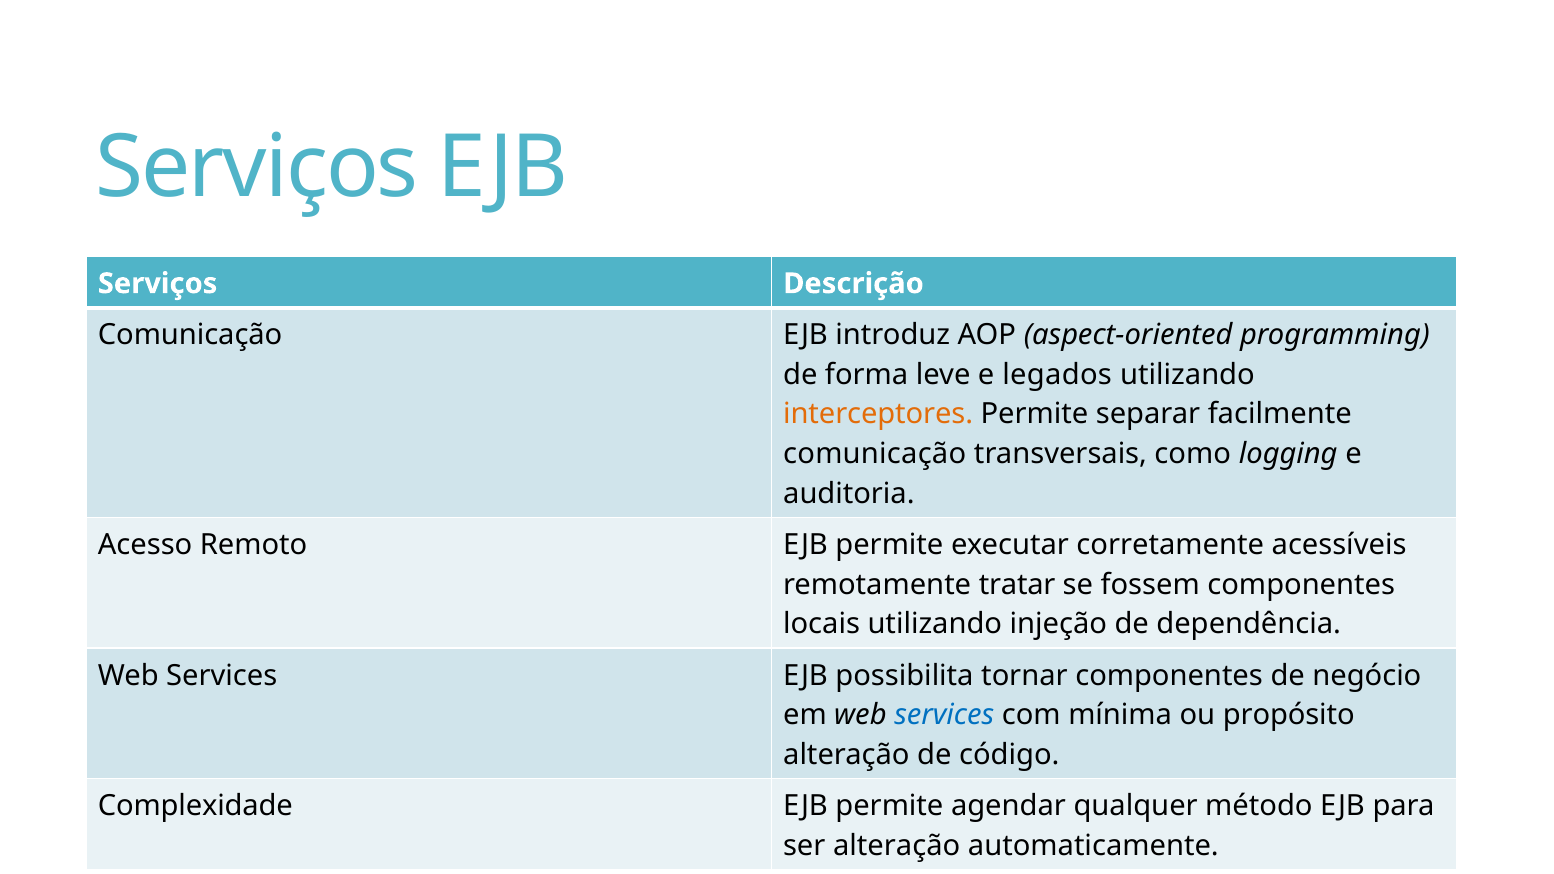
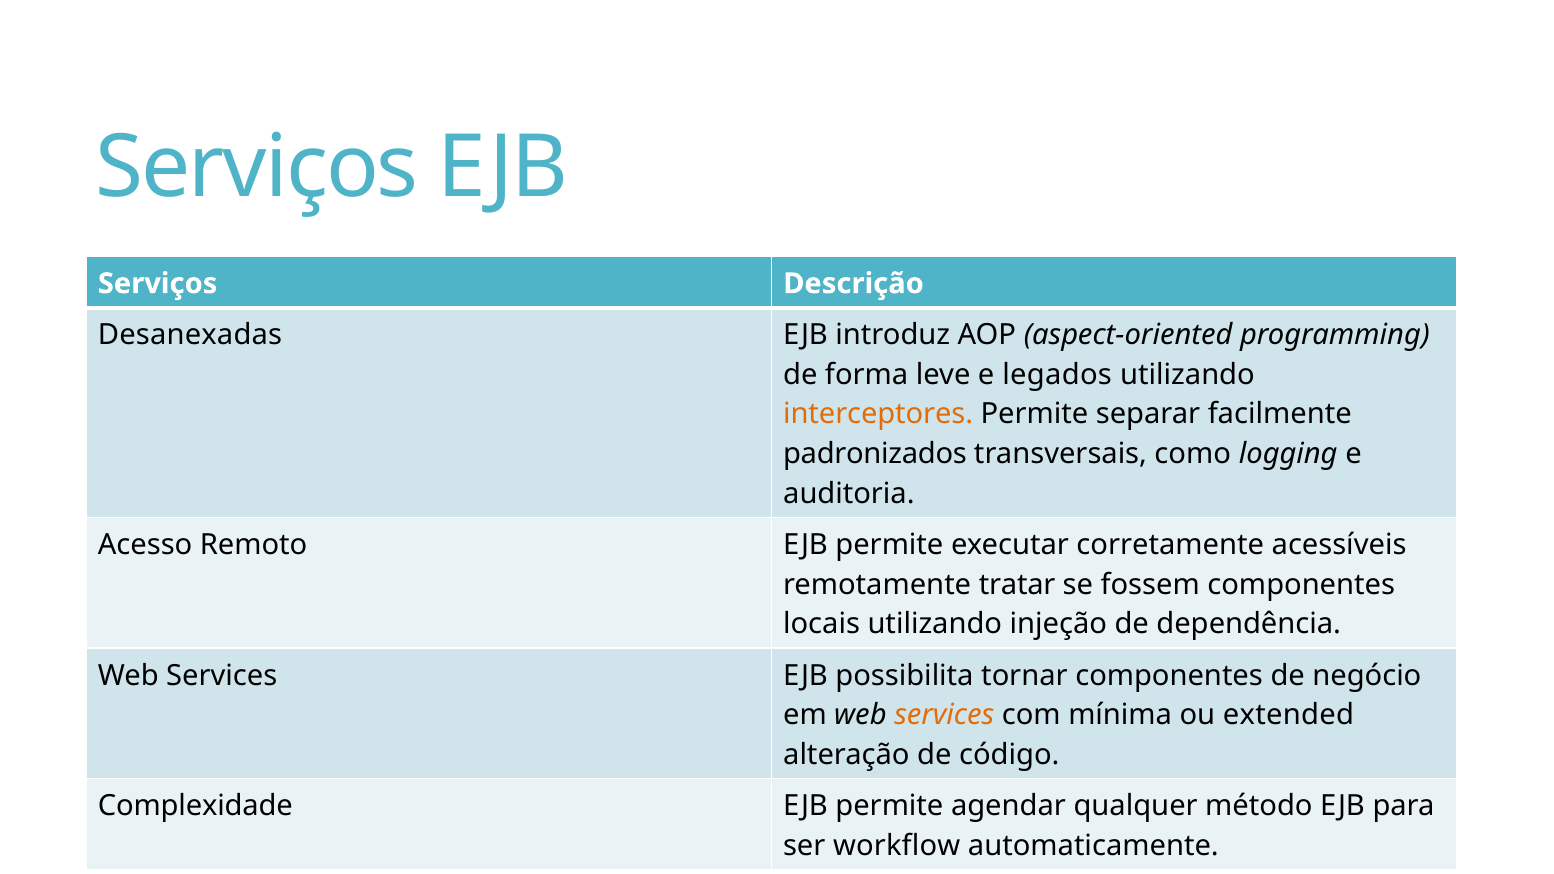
Comunicação at (190, 335): Comunicação -> Desanexadas
comunicação at (875, 454): comunicação -> padronizados
services at (944, 715) colour: blue -> orange
propósito: propósito -> extended
ser alteração: alteração -> workflow
